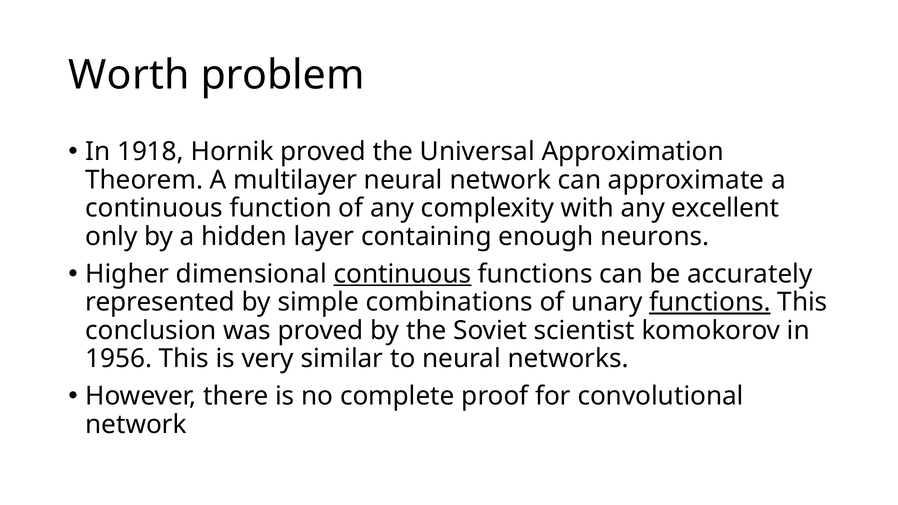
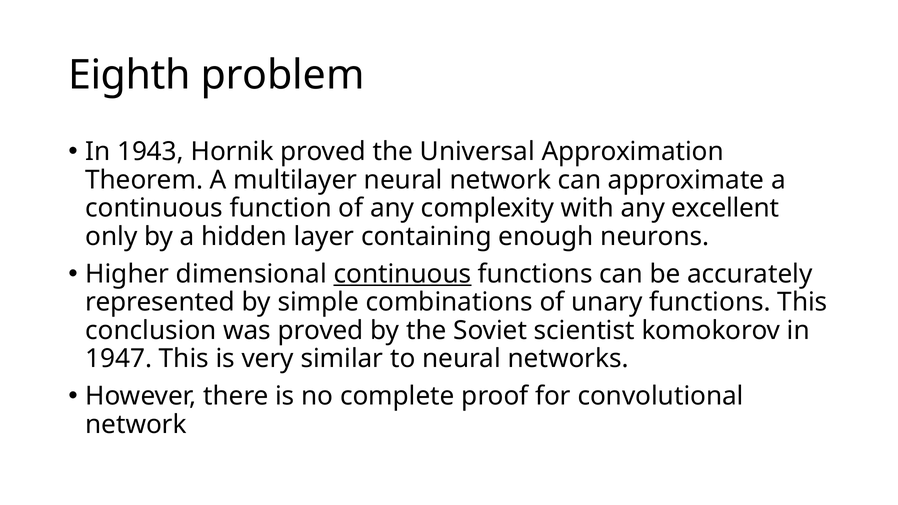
Worth: Worth -> Eighth
1918: 1918 -> 1943
functions at (710, 302) underline: present -> none
1956: 1956 -> 1947
